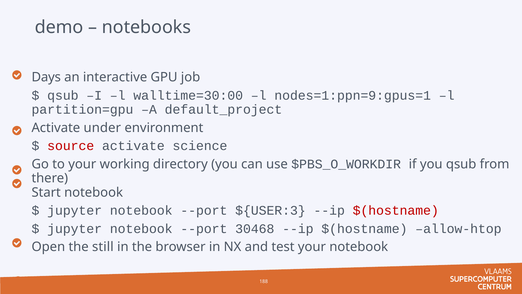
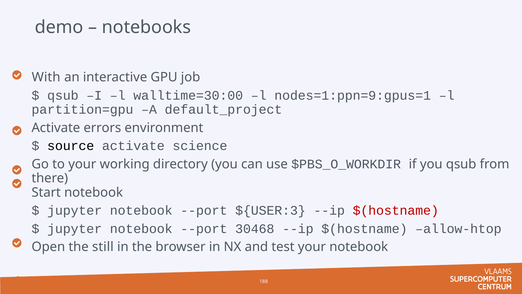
Days: Days -> With
under: under -> errors
source colour: red -> black
